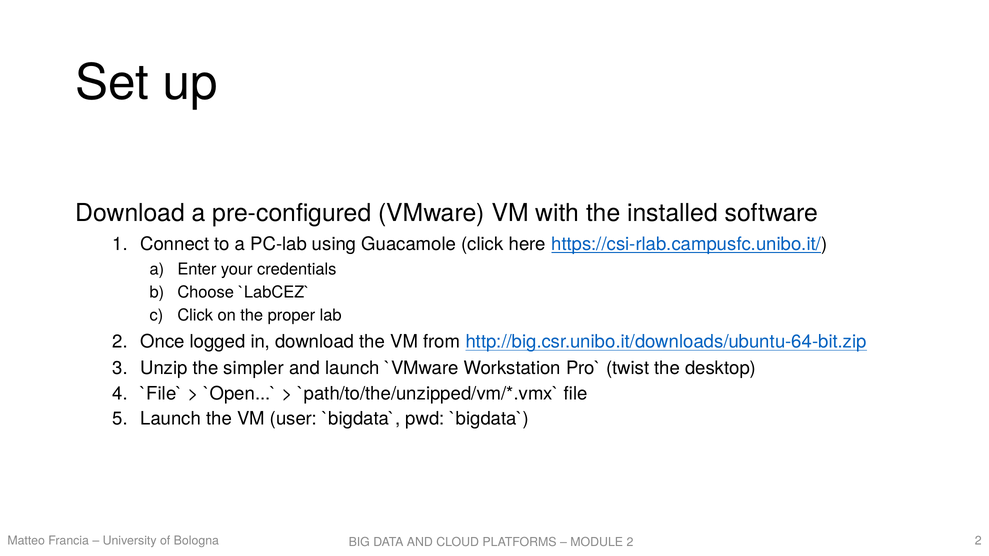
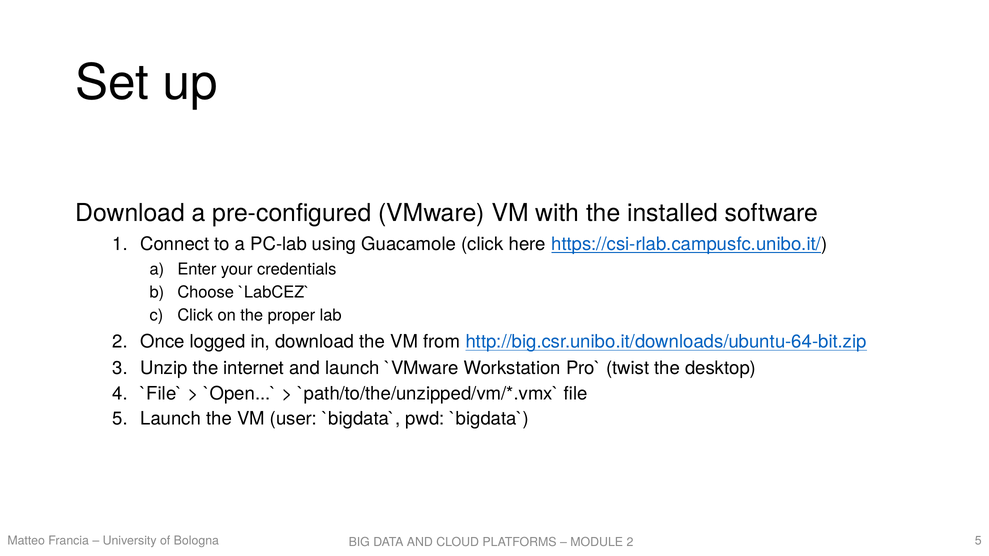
simpler: simpler -> internet
Bologna 2: 2 -> 5
